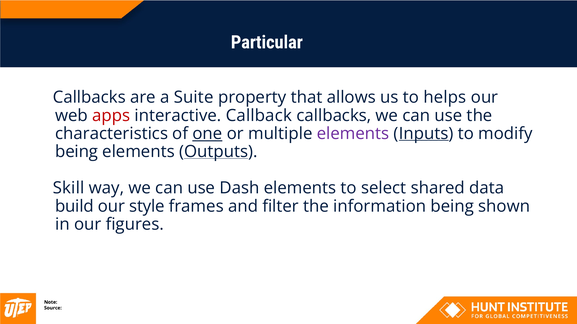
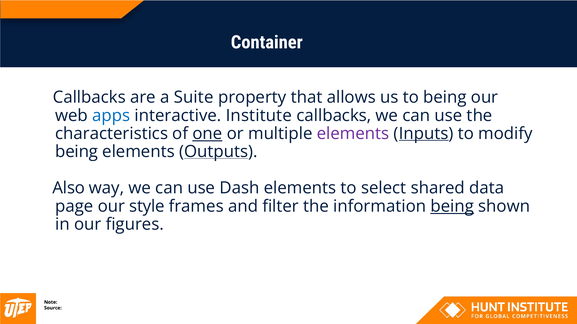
Particular: Particular -> Container
to helps: helps -> being
apps colour: red -> blue
Callback: Callback -> Institute
Skill: Skill -> Also
build: build -> page
being at (452, 207) underline: none -> present
